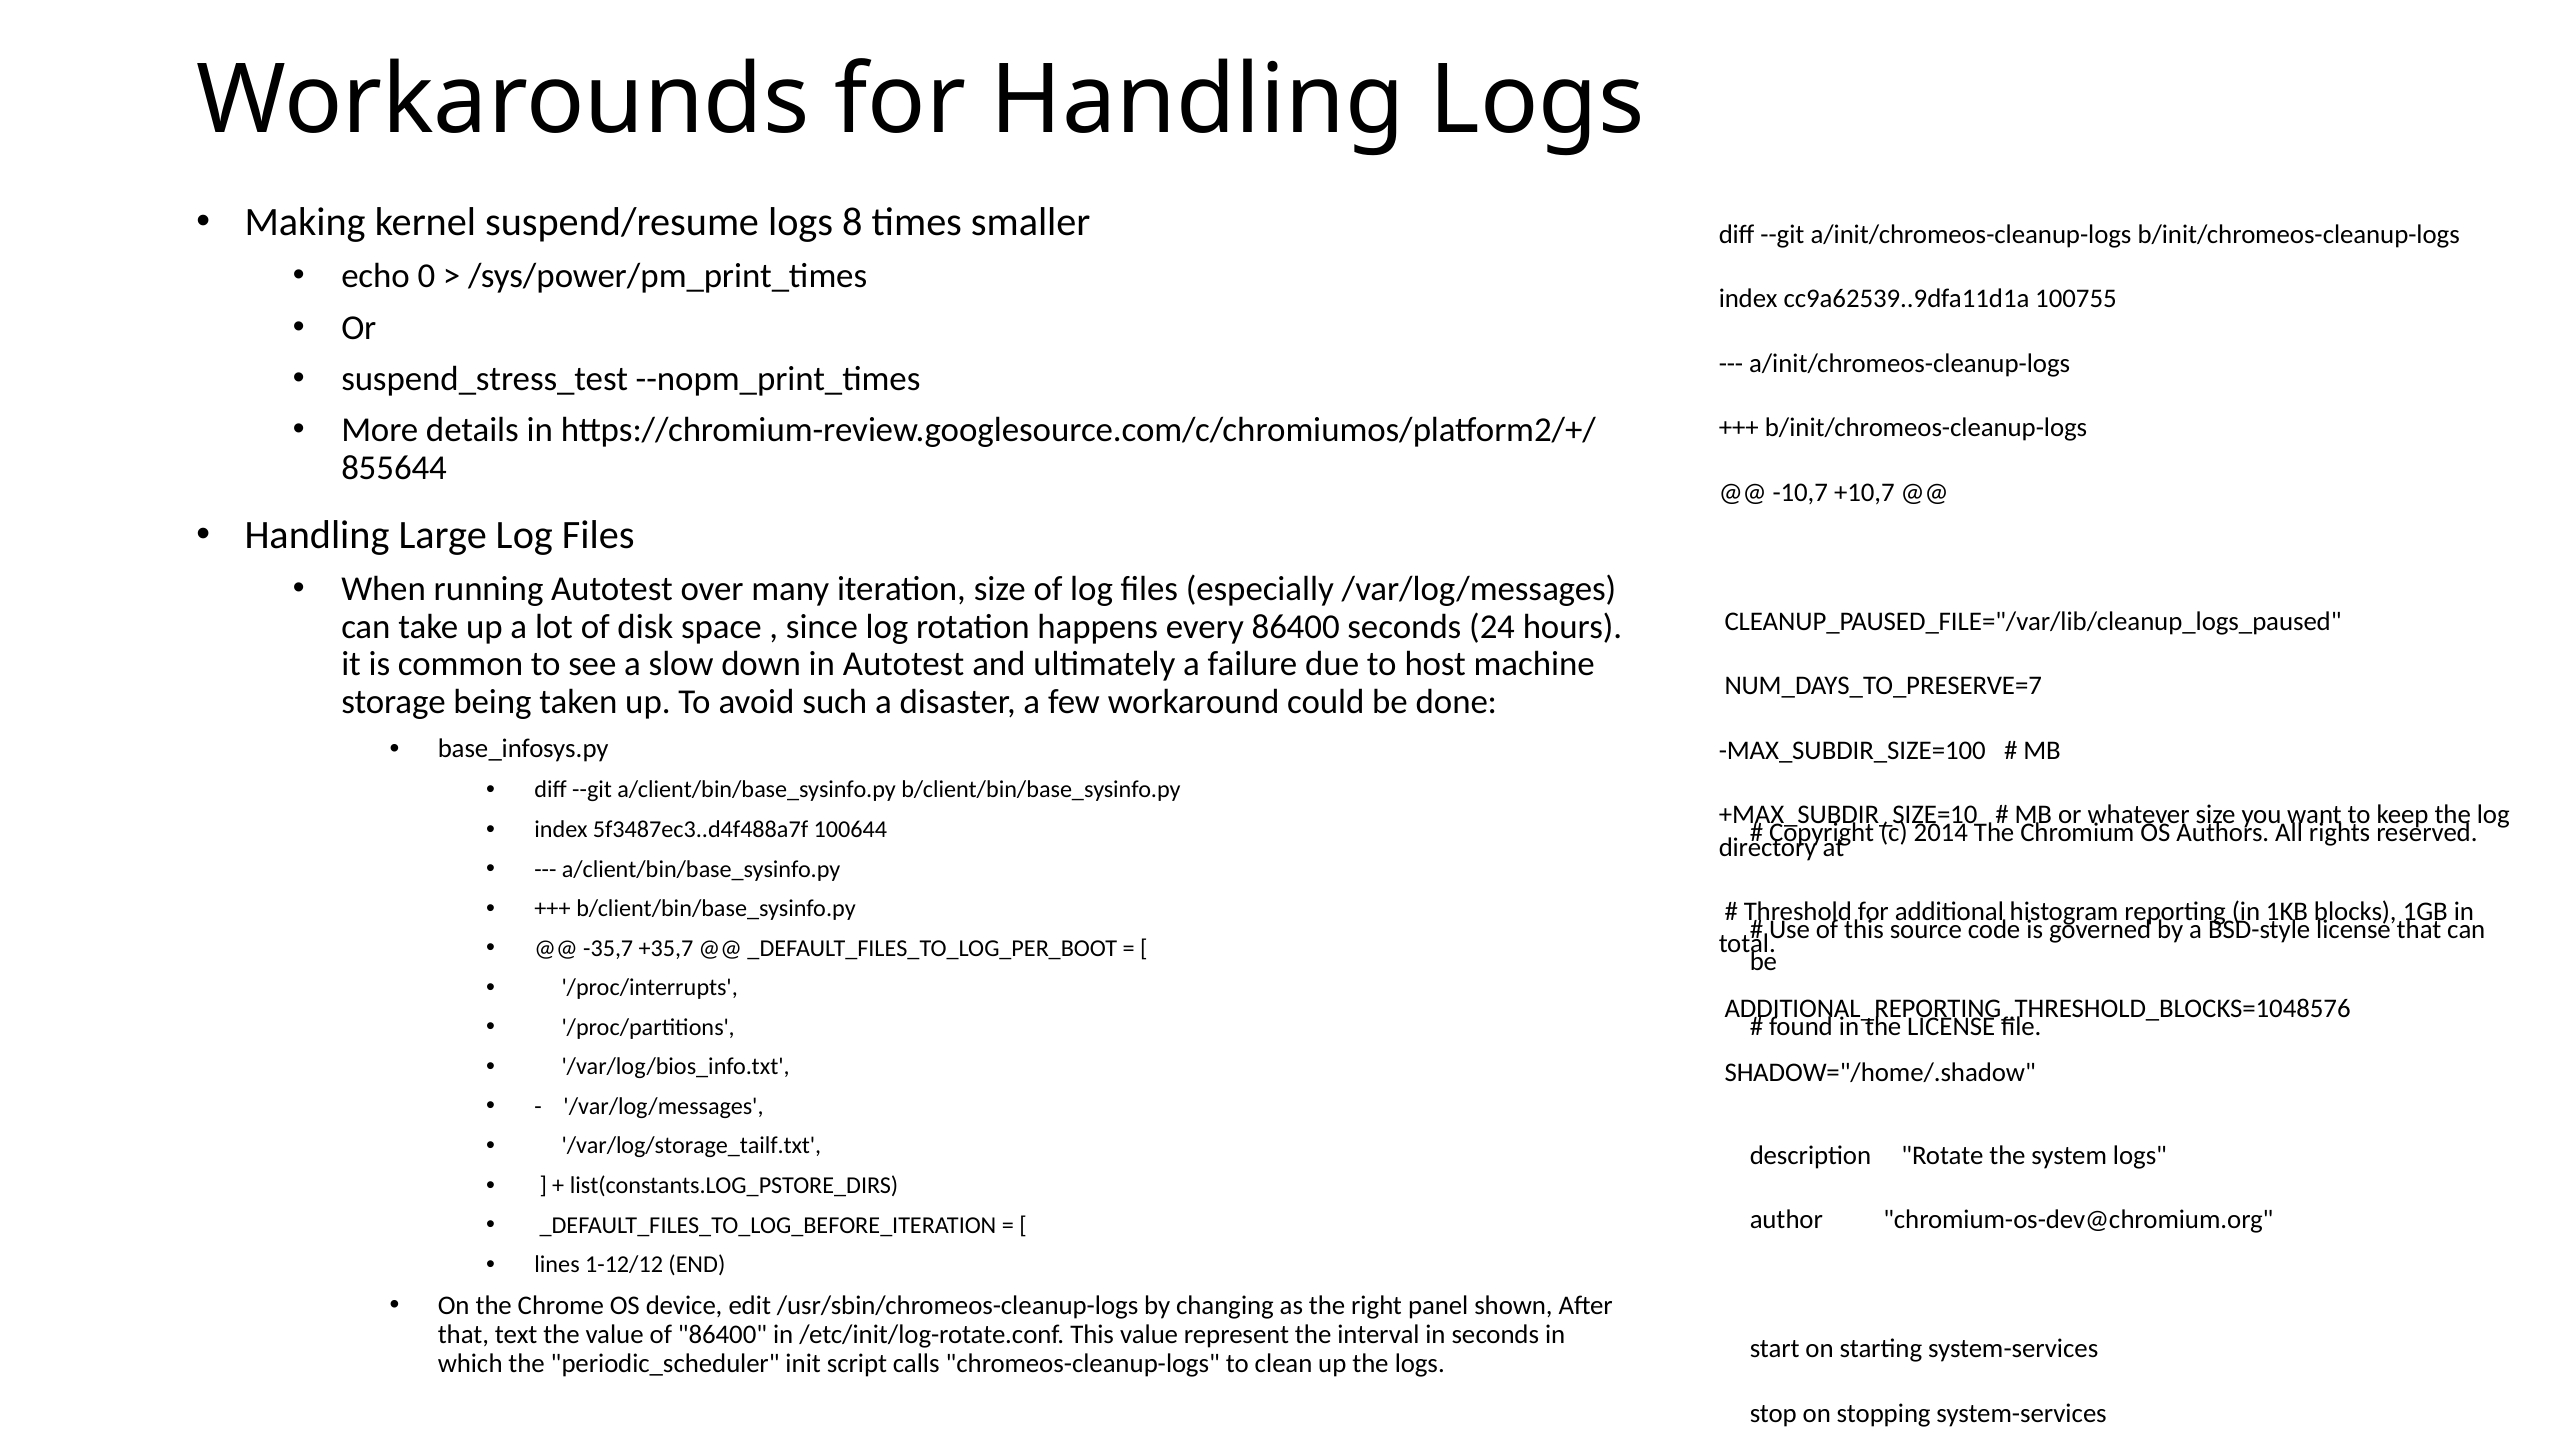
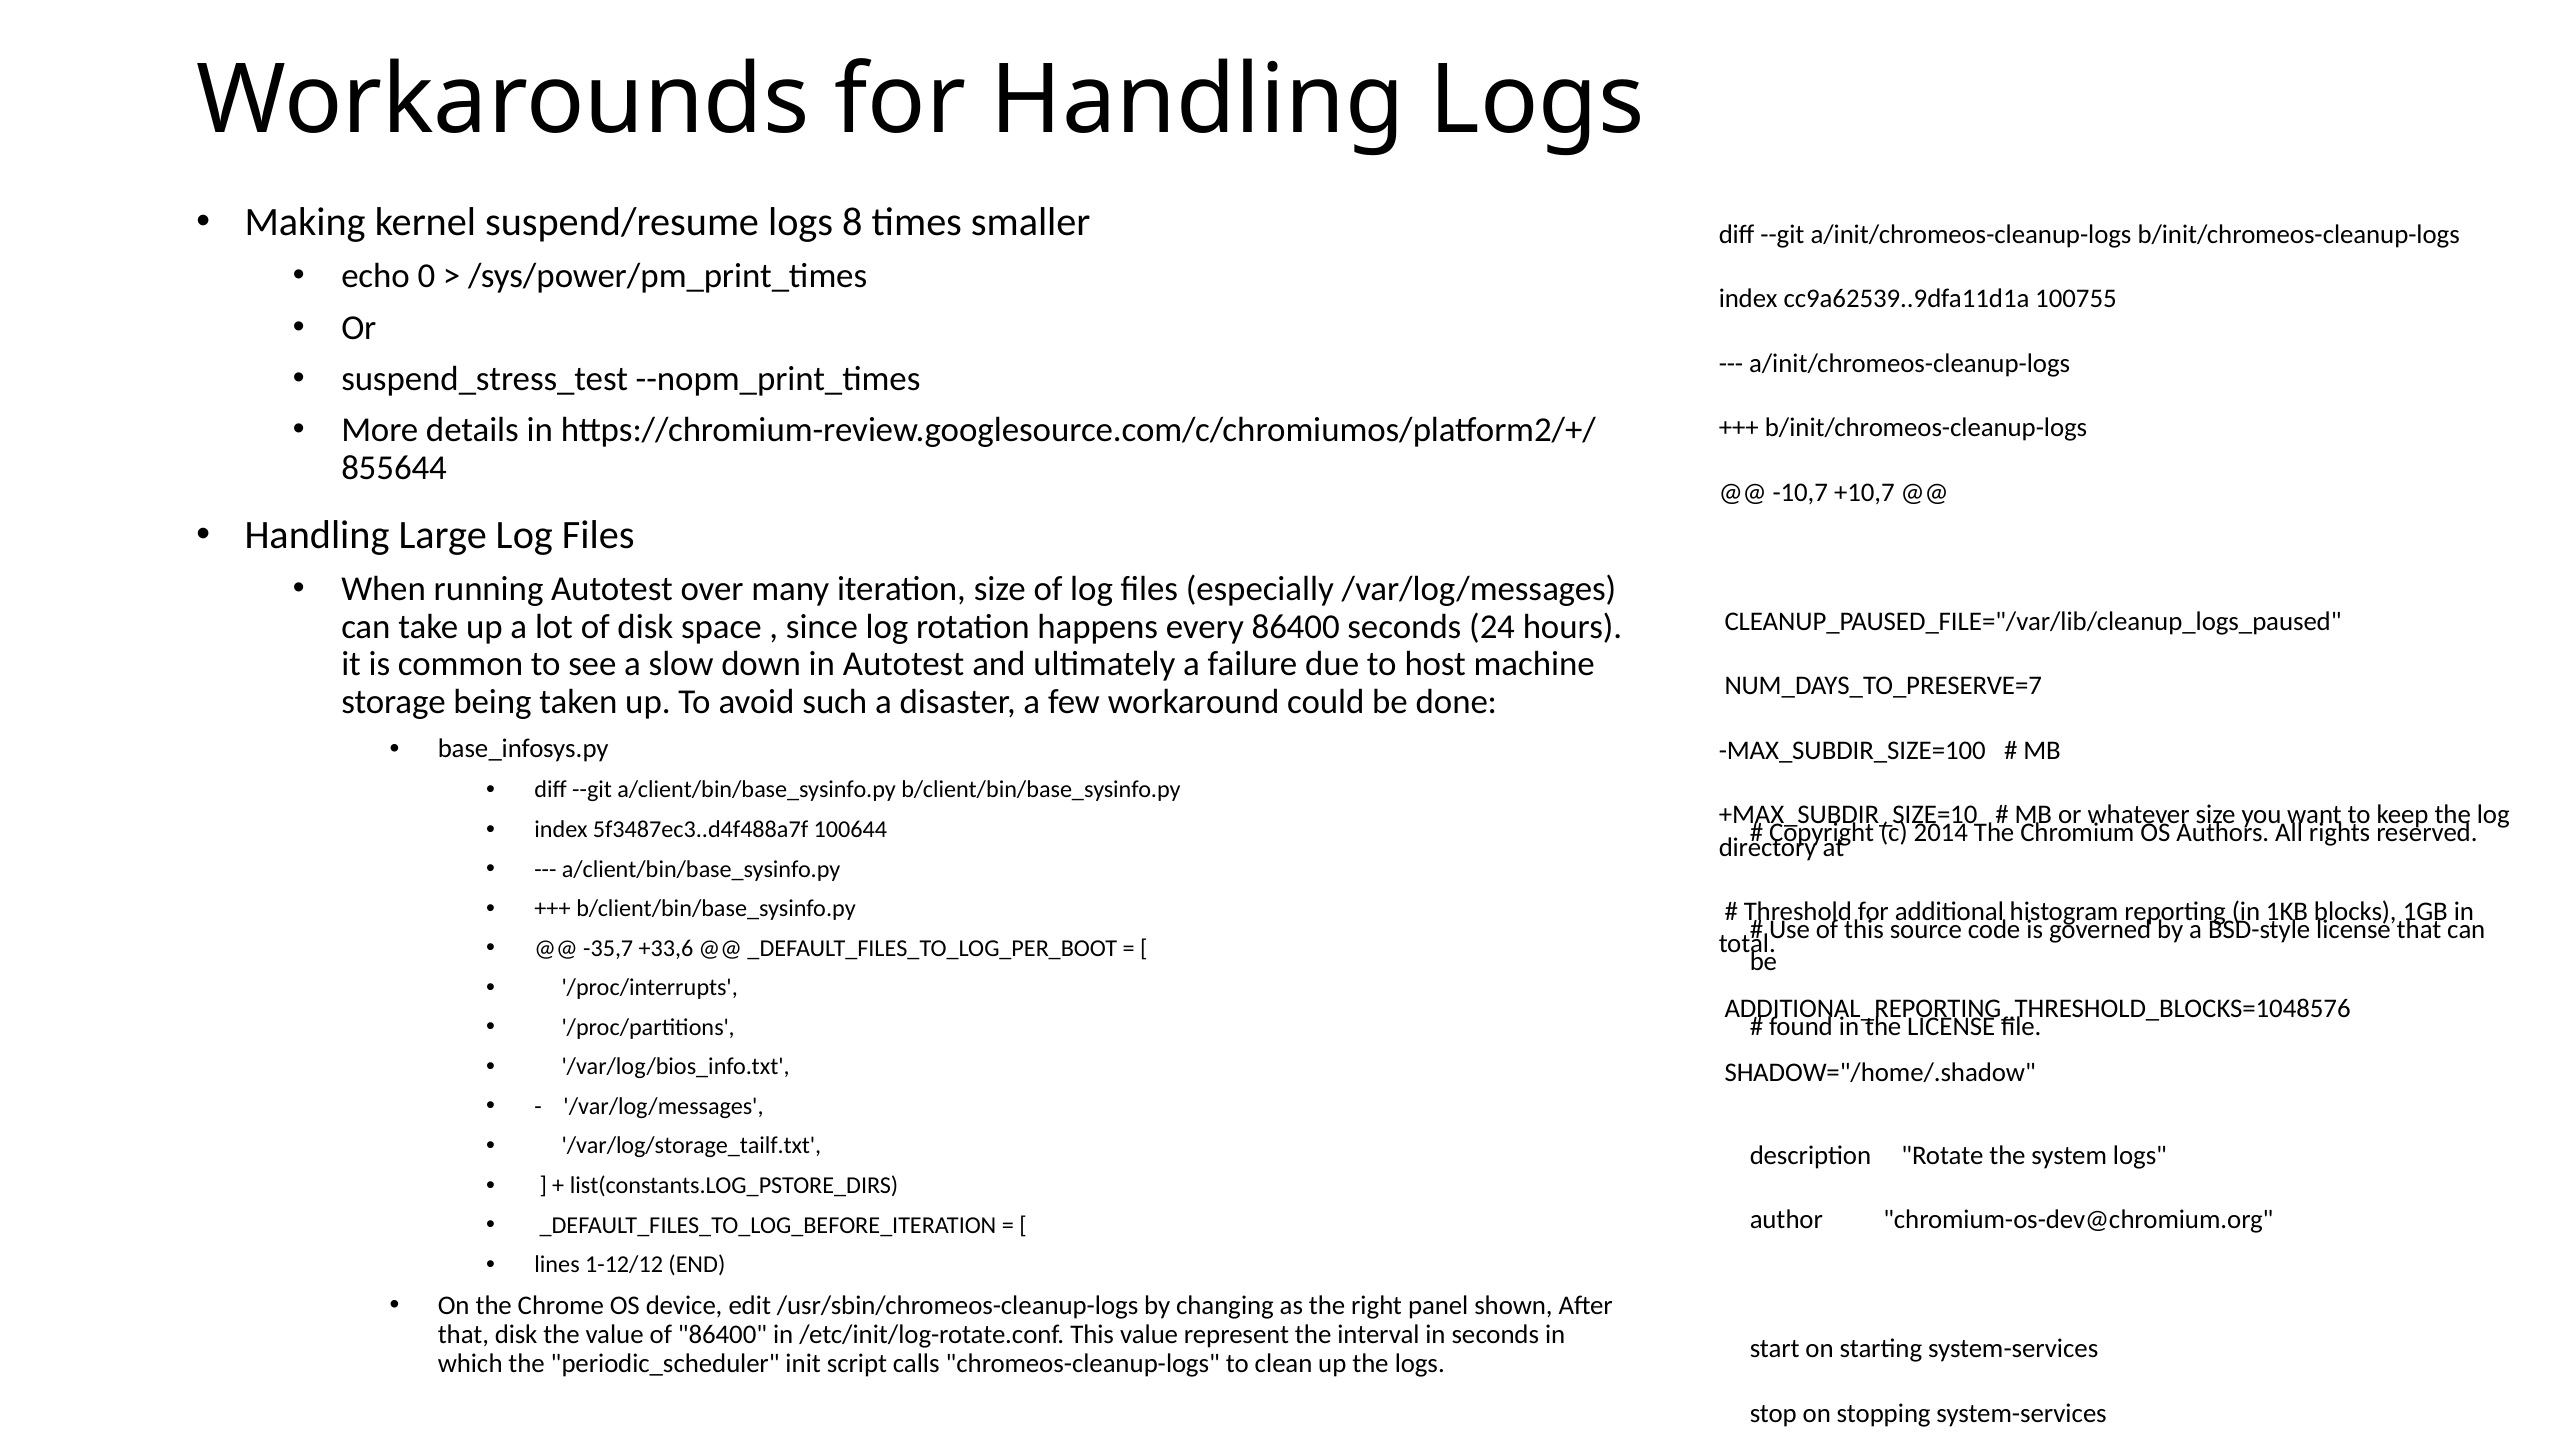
+35,7: +35,7 -> +33,6
that text: text -> disk
